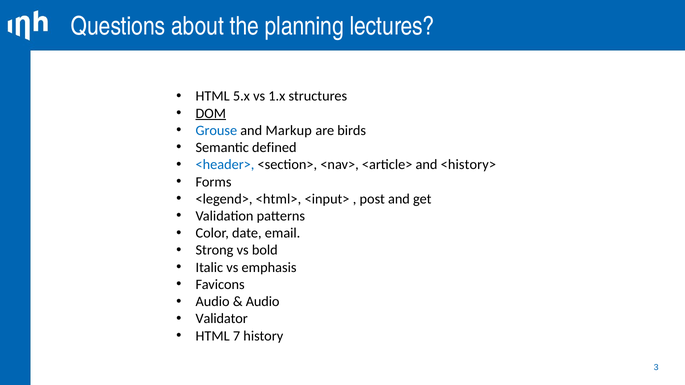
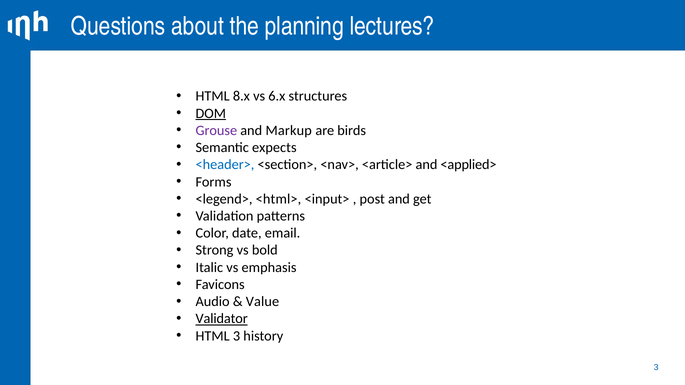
5.x: 5.x -> 8.x
1.x: 1.x -> 6.x
Grouse colour: blue -> purple
defined: defined -> expects
<history>: <history> -> <applied>
Audio at (263, 302): Audio -> Value
Validator underline: none -> present
HTML 7: 7 -> 3
